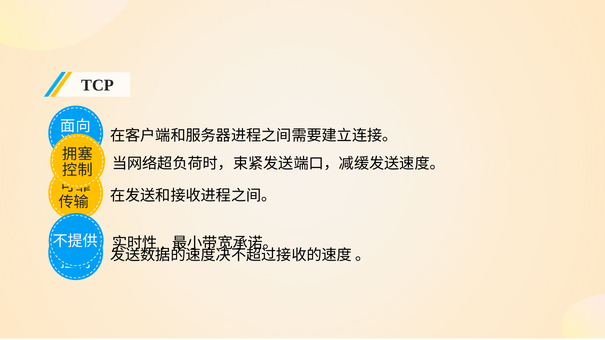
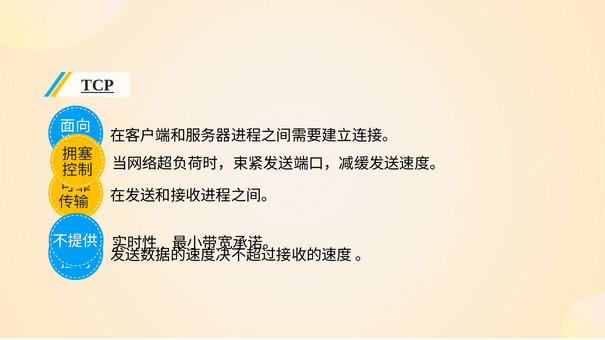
TCP underline: none -> present
